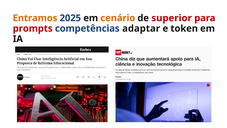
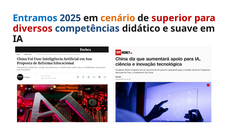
Entramos colour: orange -> blue
prompts: prompts -> diversos
adaptar: adaptar -> didático
token: token -> suave
